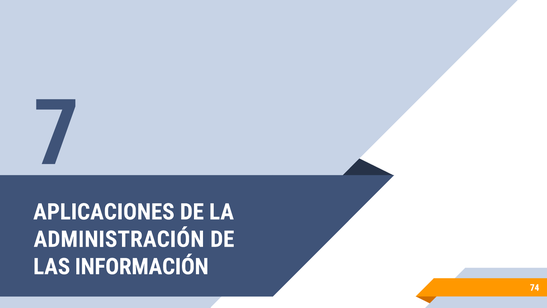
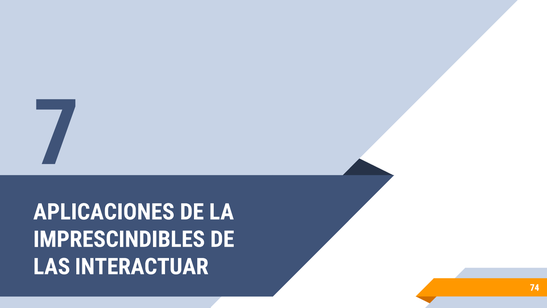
ADMINISTRACIÓN: ADMINISTRACIÓN -> IMPRESCINDIBLES
INFORMACIÓN: INFORMACIÓN -> INTERACTUAR
